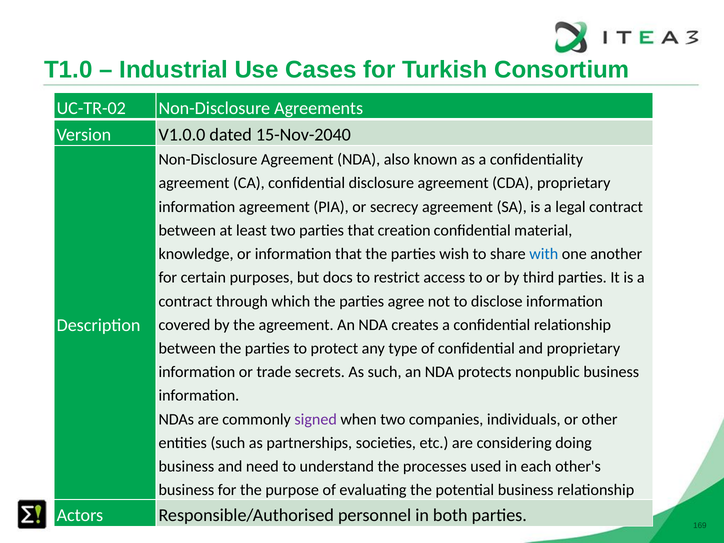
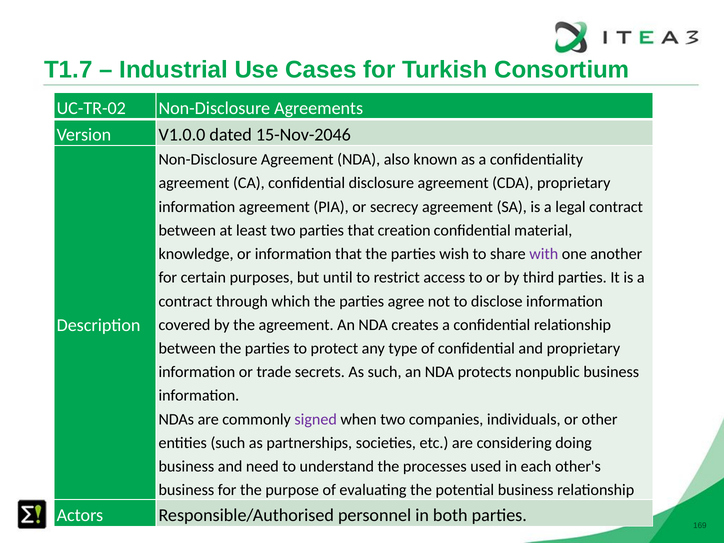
T1.0: T1.0 -> T1.7
15-Nov-2040: 15-Nov-2040 -> 15-Nov-2046
with colour: blue -> purple
docs: docs -> until
